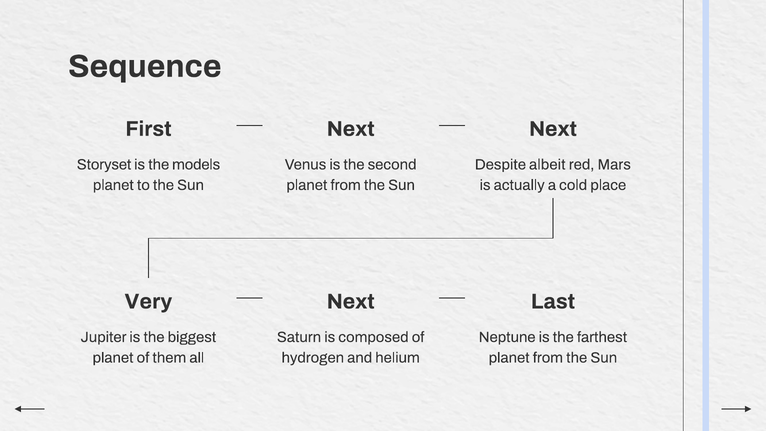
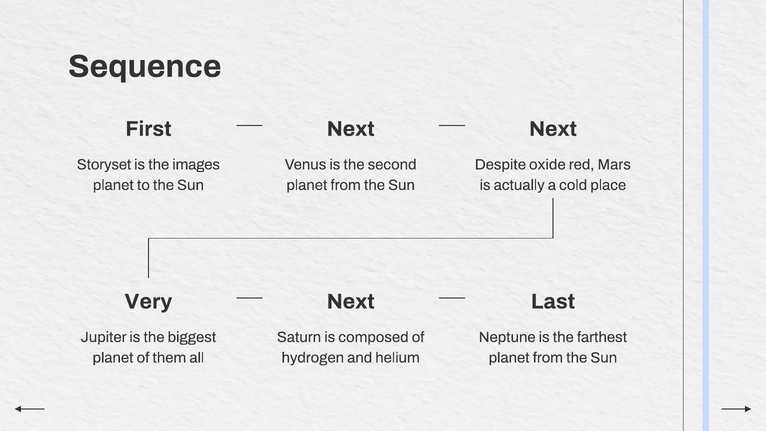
models: models -> images
albeit: albeit -> oxide
